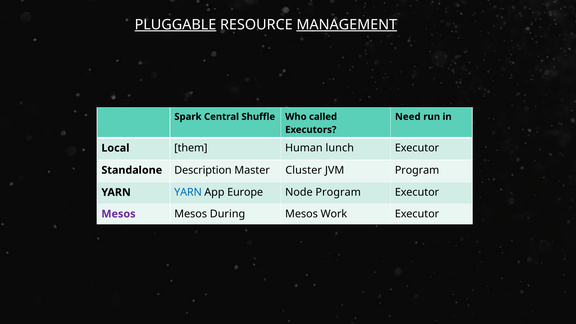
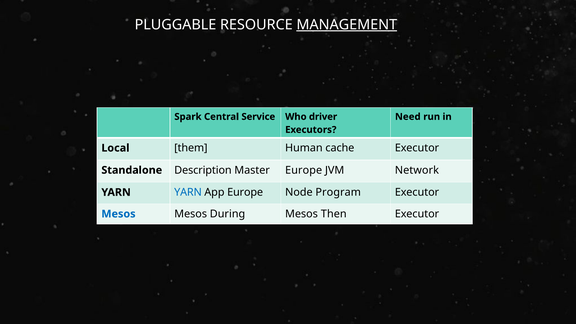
PLUGGABLE underline: present -> none
Shuffle: Shuffle -> Service
called: called -> driver
lunch: lunch -> cache
Master Cluster: Cluster -> Europe
JVM Program: Program -> Network
Mesos at (118, 214) colour: purple -> blue
Work: Work -> Then
